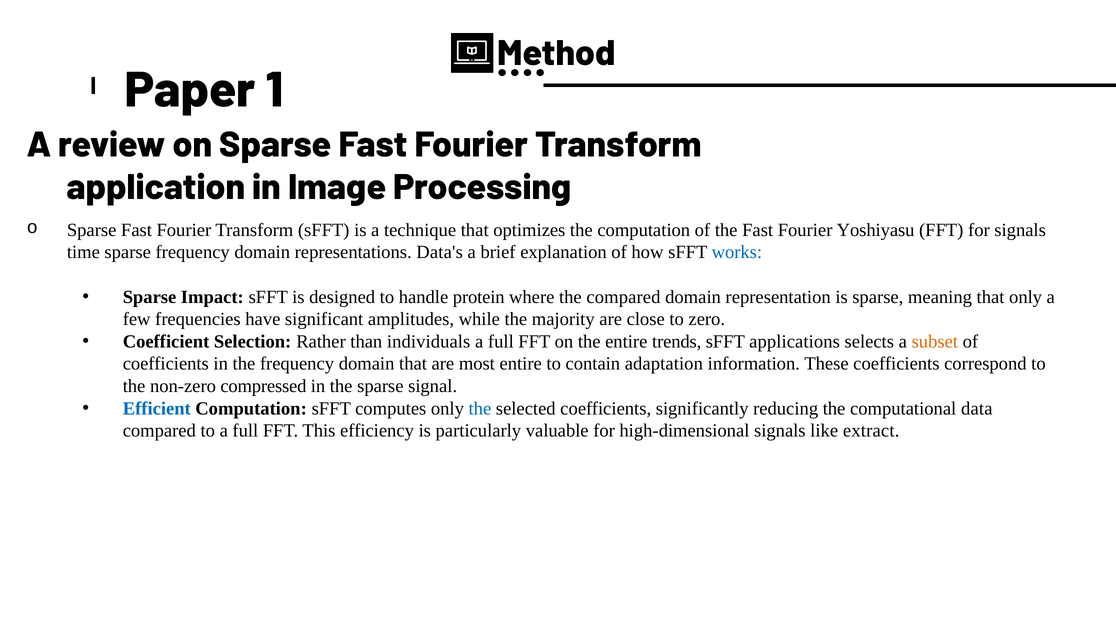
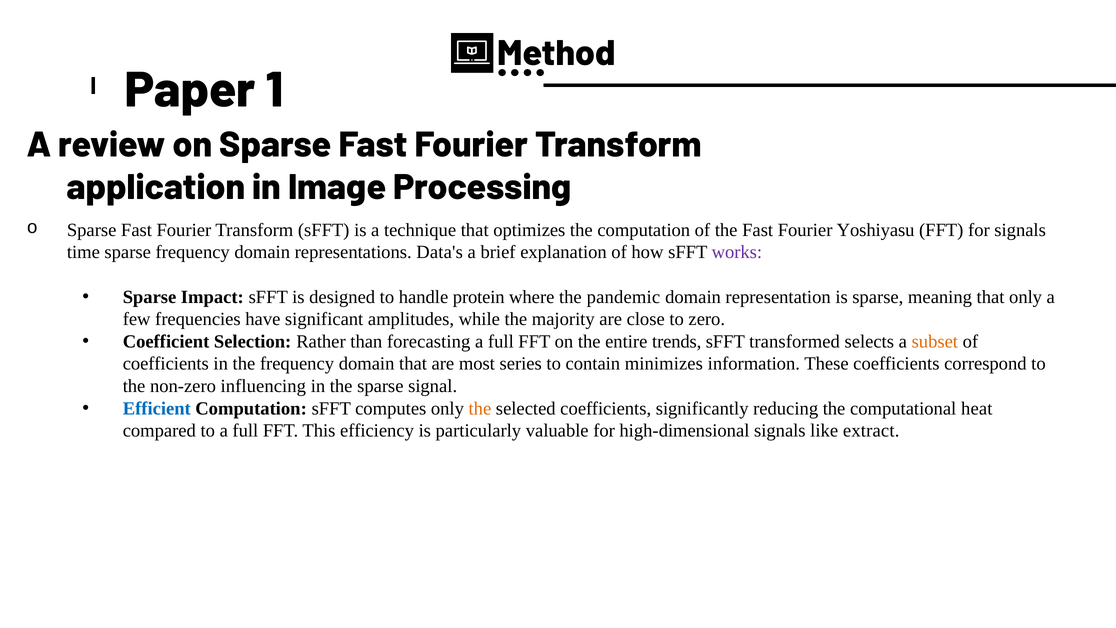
works colour: blue -> purple
the compared: compared -> pandemic
individuals: individuals -> forecasting
applications: applications -> transformed
most entire: entire -> series
adaptation: adaptation -> minimizes
compressed: compressed -> influencing
the at (480, 408) colour: blue -> orange
data: data -> heat
